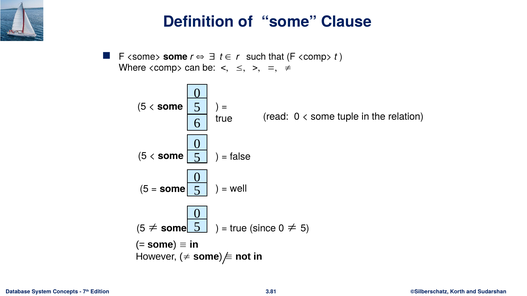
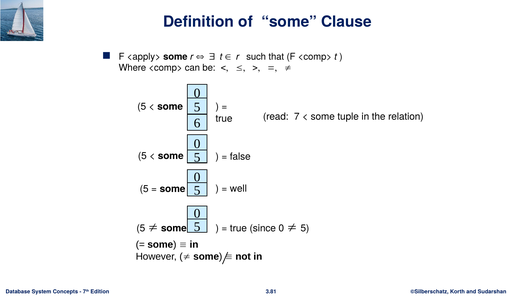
<some>: <some> -> <apply>
read 0: 0 -> 7
